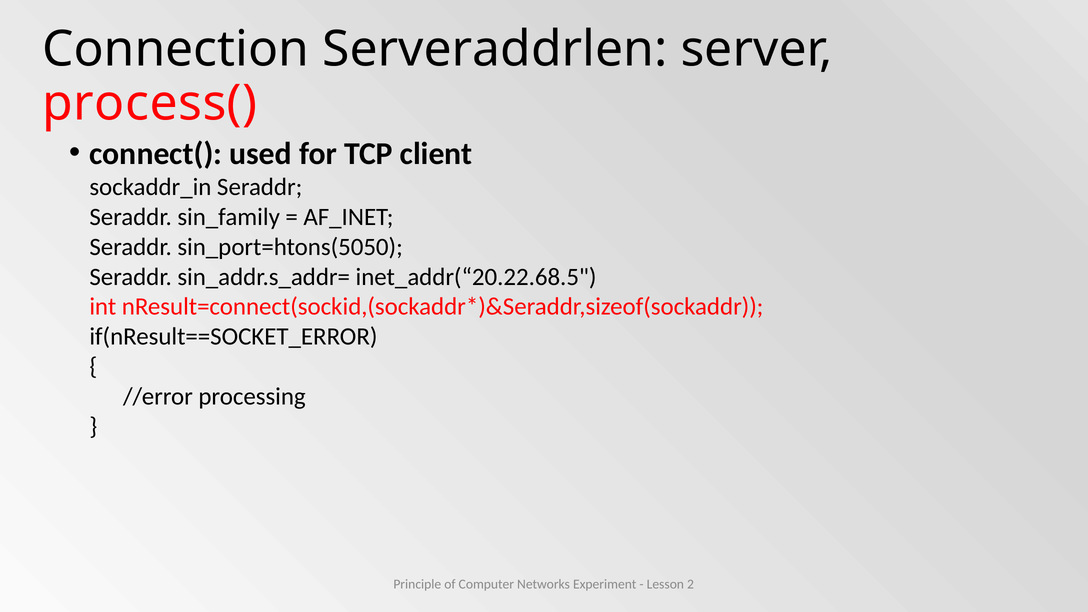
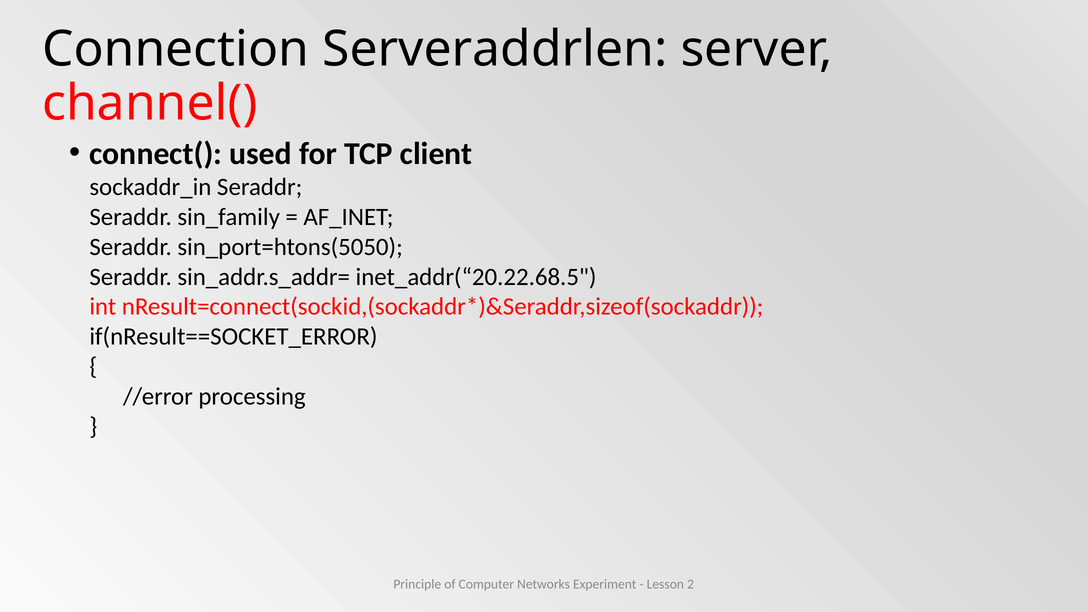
process(: process( -> channel(
